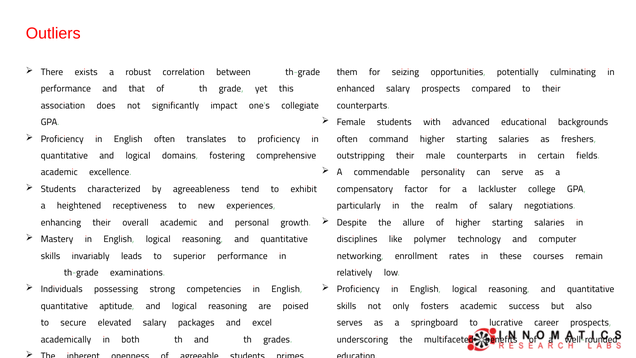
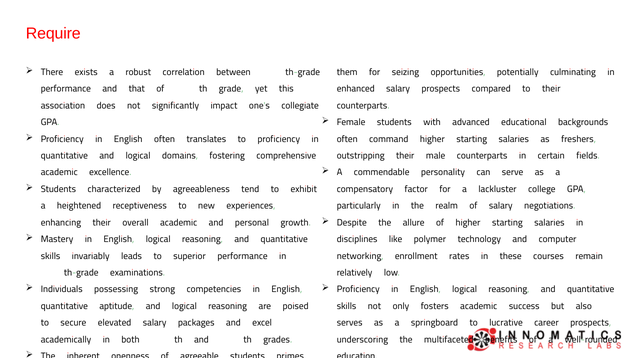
Outliers: Outliers -> Require
